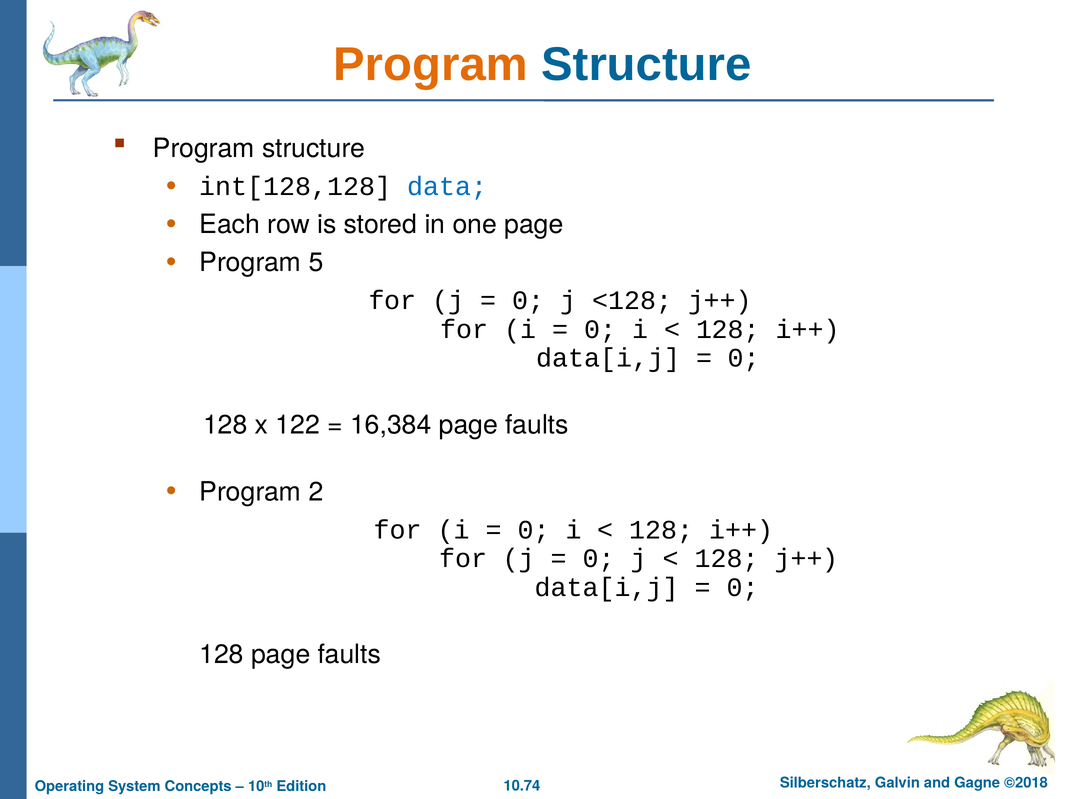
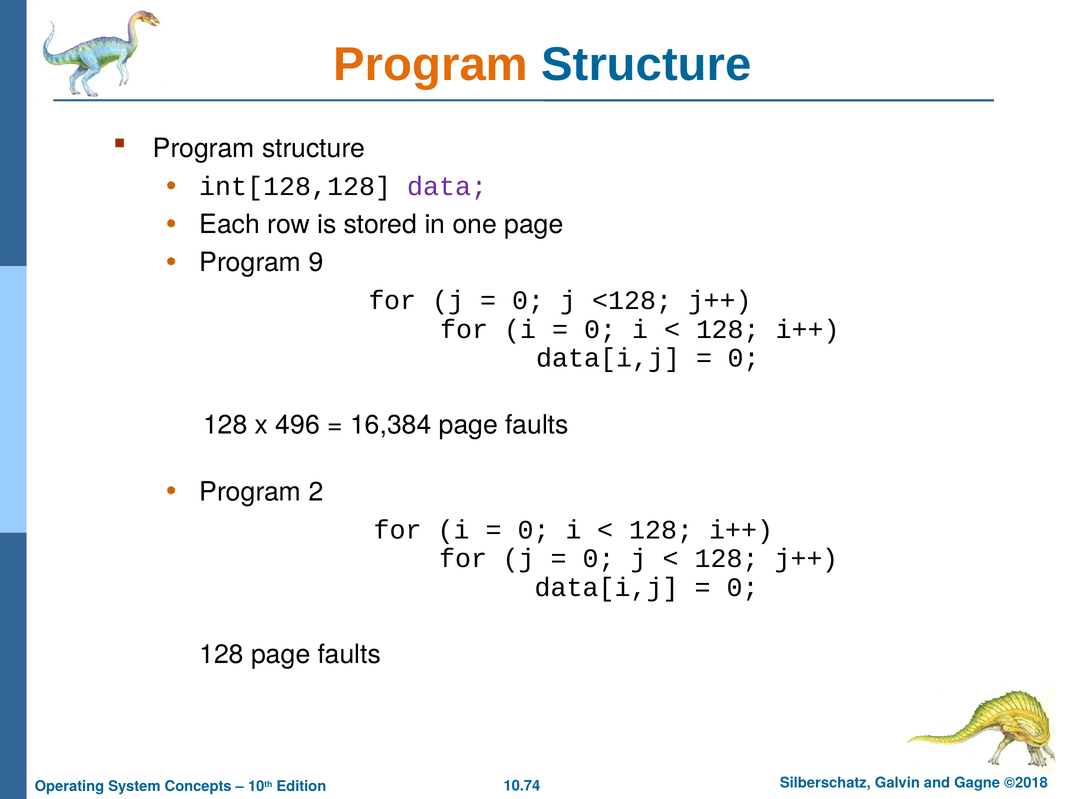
data colour: blue -> purple
5: 5 -> 9
122: 122 -> 496
